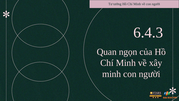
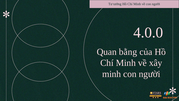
6.4.3: 6.4.3 -> 4.0.0
ngọn: ngọn -> bằng
